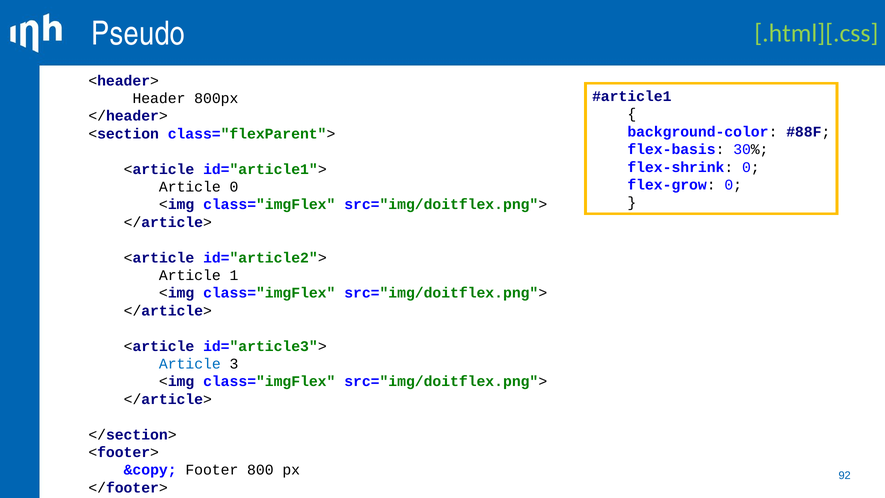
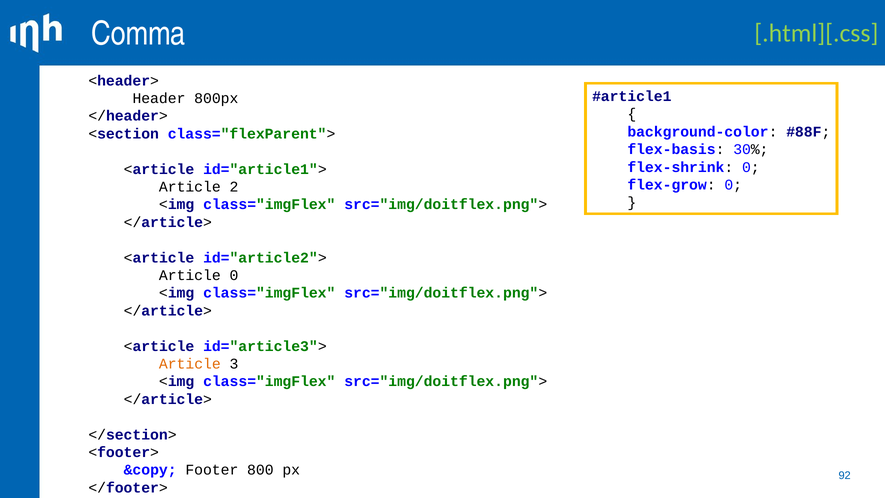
Pseudo: Pseudo -> Comma
Article 0: 0 -> 2
Article 1: 1 -> 0
Article at (190, 364) colour: blue -> orange
